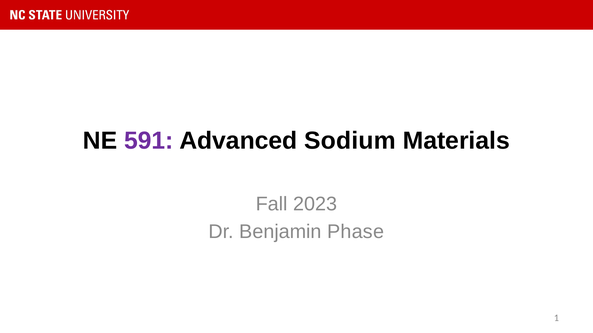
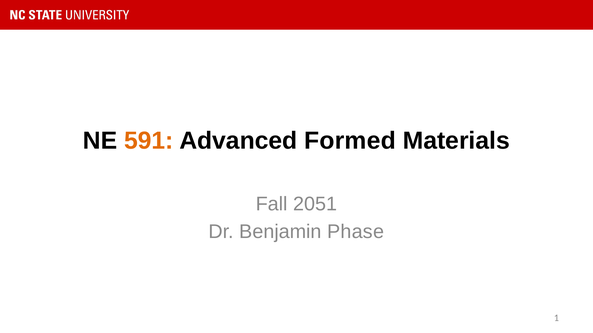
591 colour: purple -> orange
Sodium: Sodium -> Formed
2023: 2023 -> 2051
